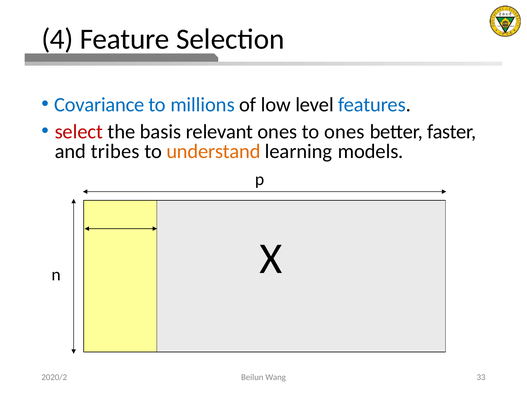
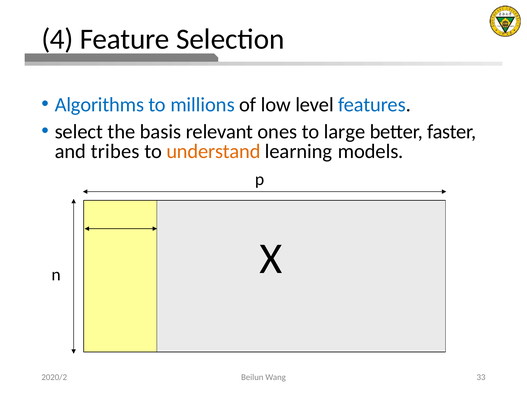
Covariance: Covariance -> Algorithms
select colour: red -> black
to ones: ones -> large
